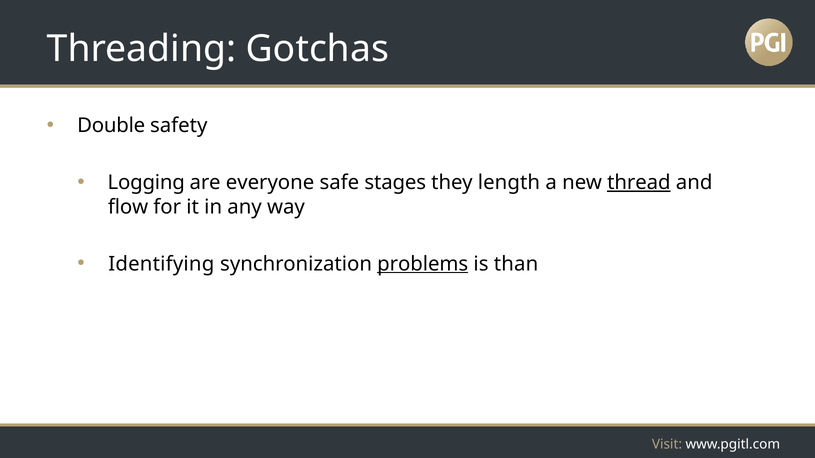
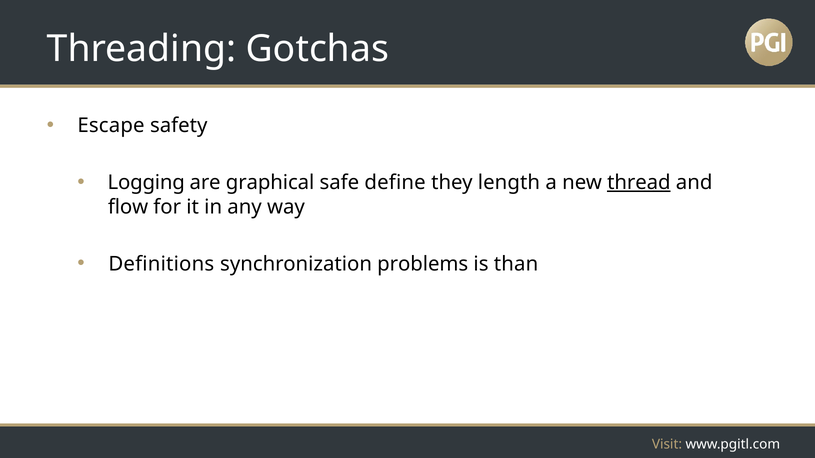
Double: Double -> Escape
everyone: everyone -> graphical
stages: stages -> define
Identifying: Identifying -> Definitions
problems underline: present -> none
